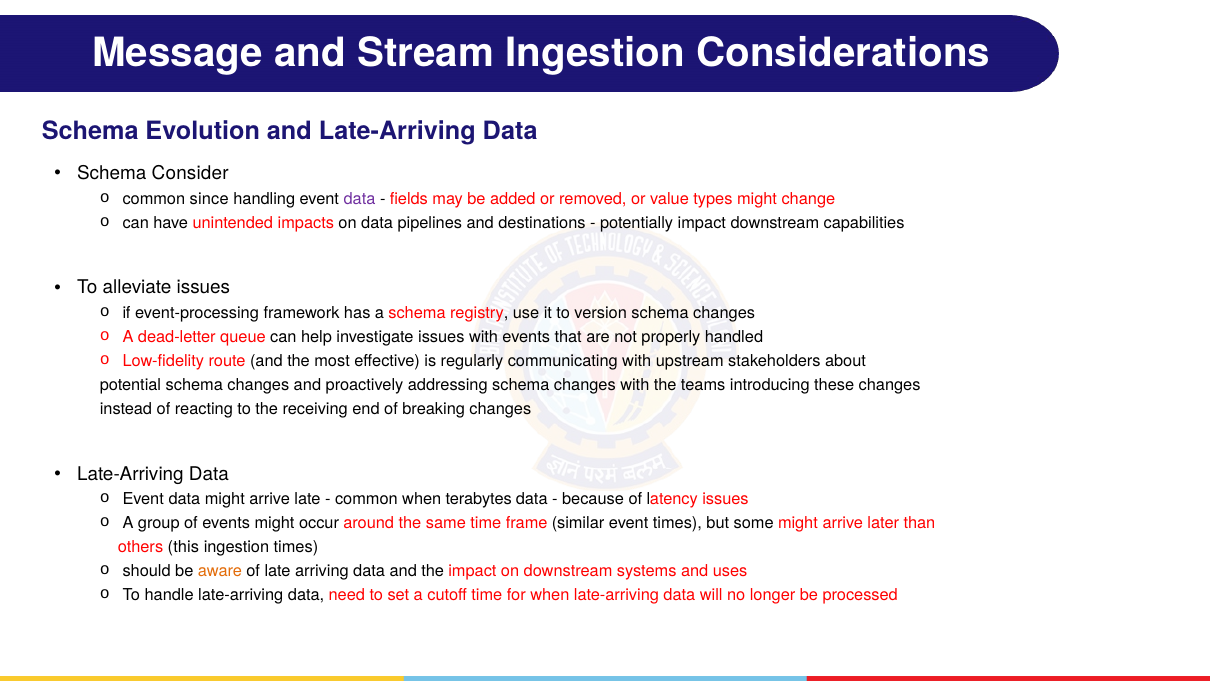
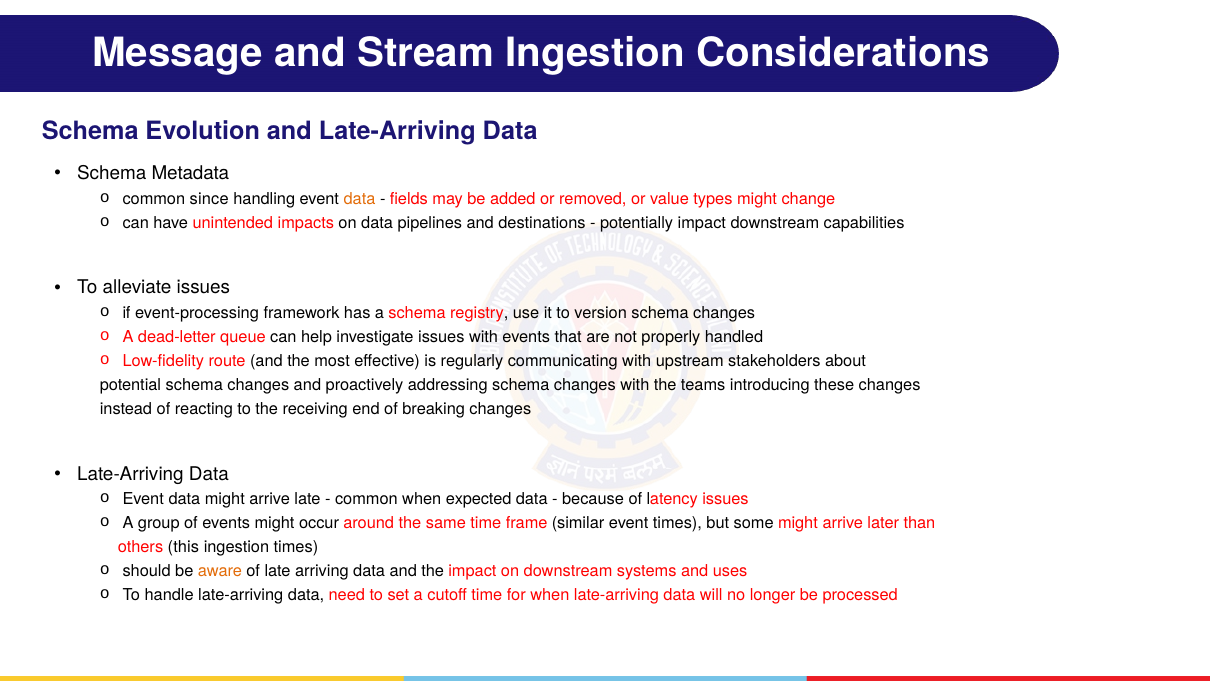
Consider: Consider -> Metadata
data at (360, 199) colour: purple -> orange
terabytes: terabytes -> expected
